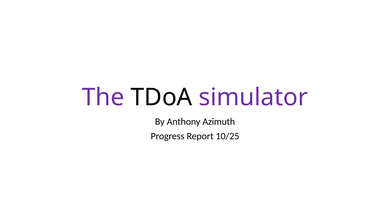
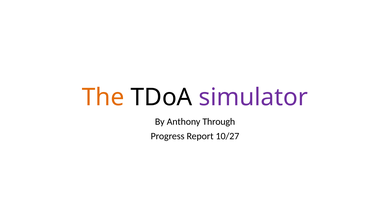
The colour: purple -> orange
Azimuth: Azimuth -> Through
10/25: 10/25 -> 10/27
